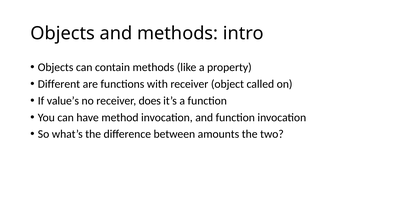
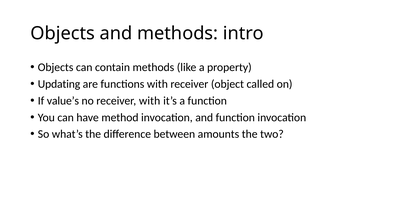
Different: Different -> Updating
receiver does: does -> with
